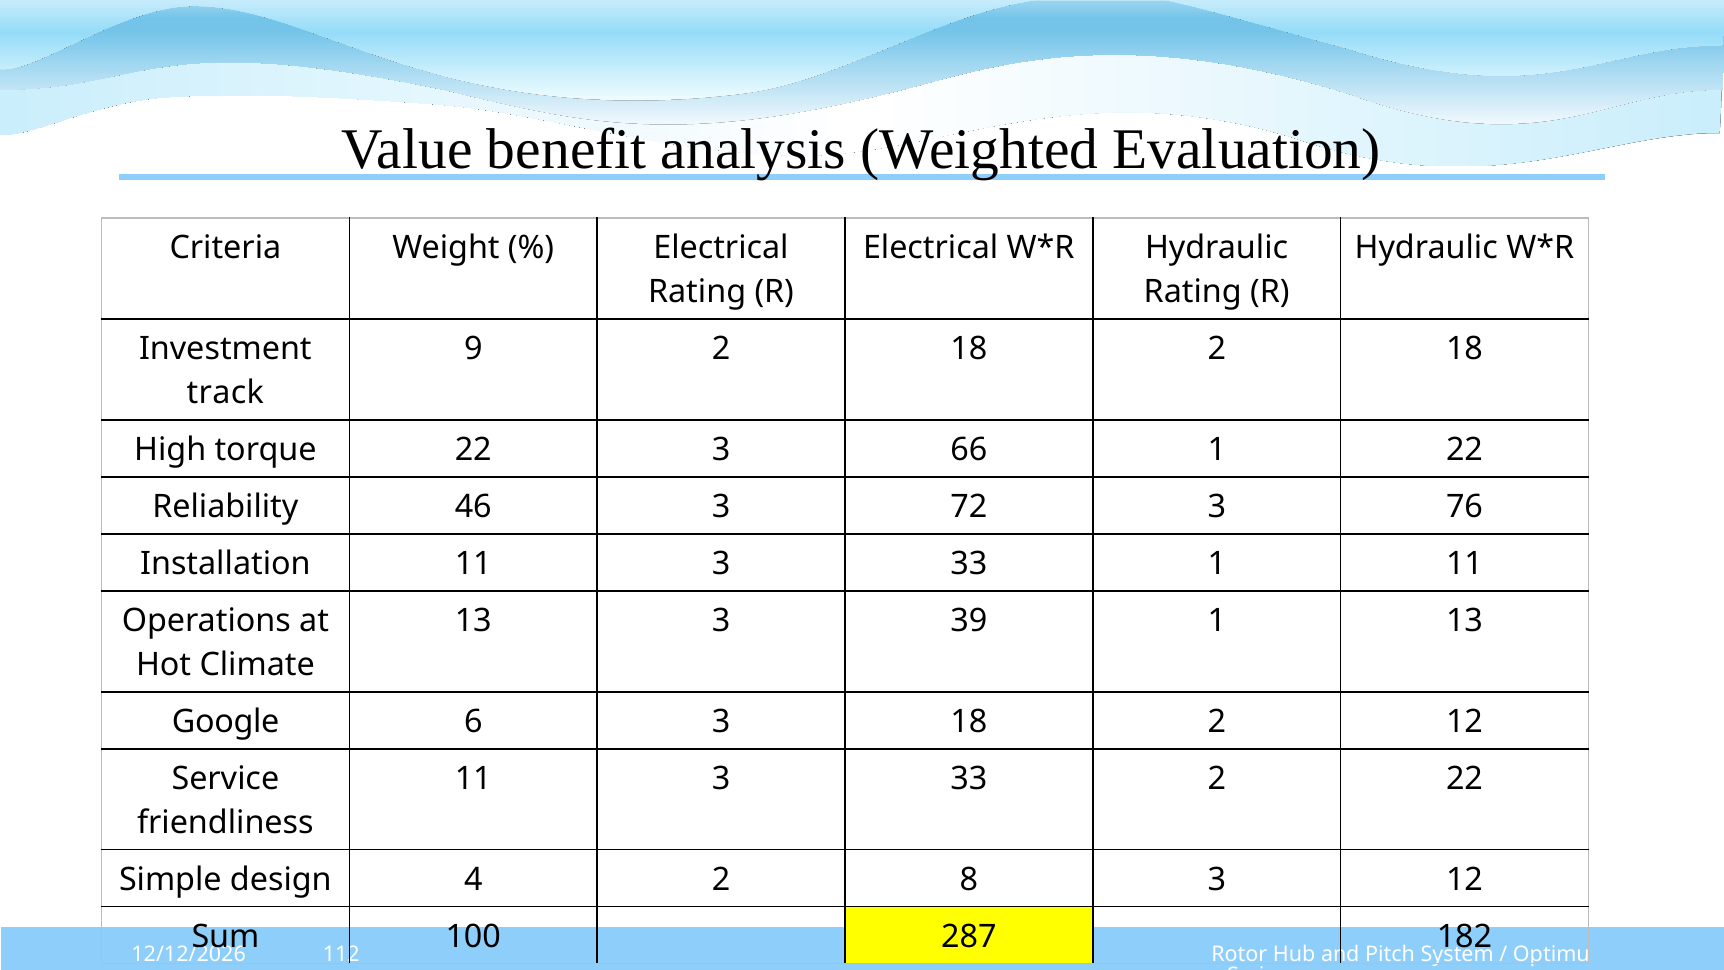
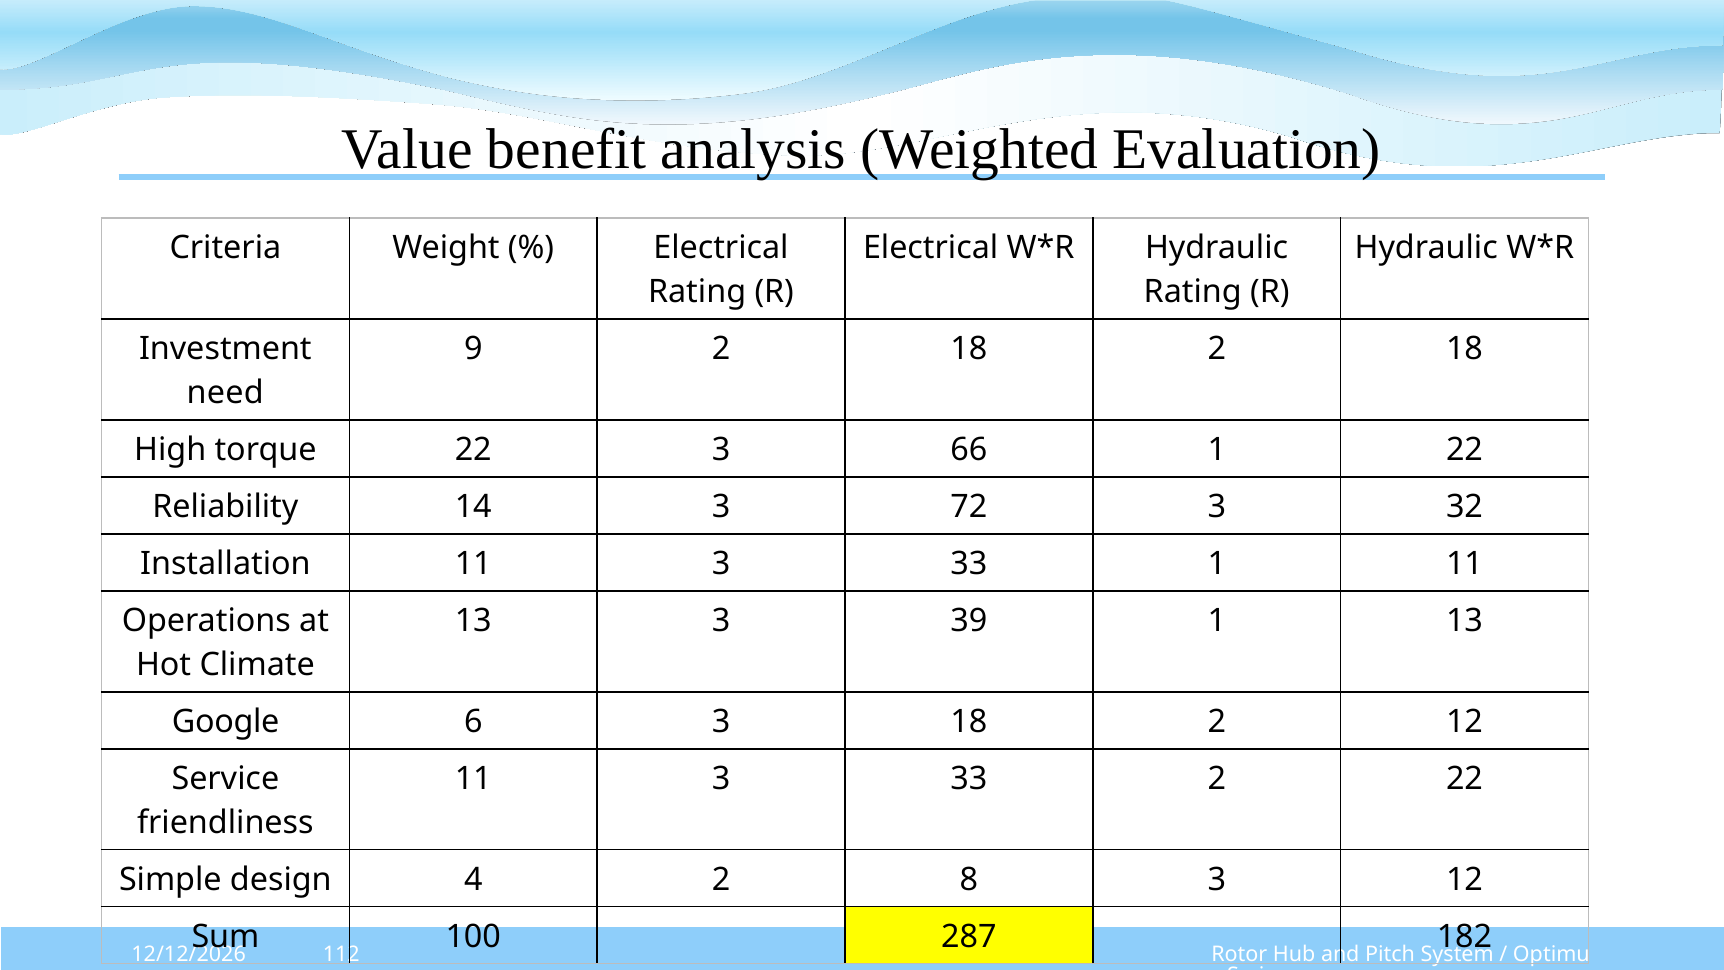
track: track -> need
46: 46 -> 14
76: 76 -> 32
